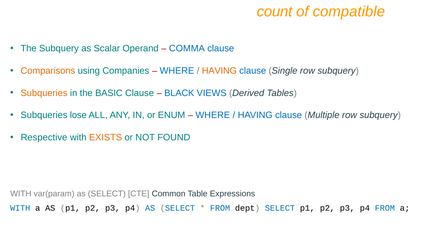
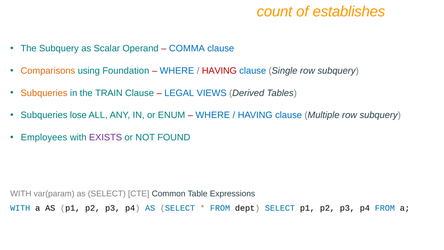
compatible: compatible -> establishes
Companies: Companies -> Foundation
HAVING at (219, 71) colour: orange -> red
BASIC: BASIC -> TRAIN
BLACK: BLACK -> LEGAL
Respective: Respective -> Employees
EXISTS colour: orange -> purple
